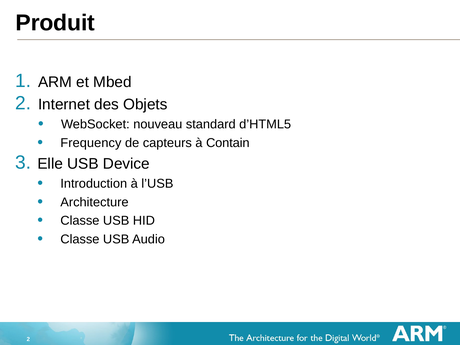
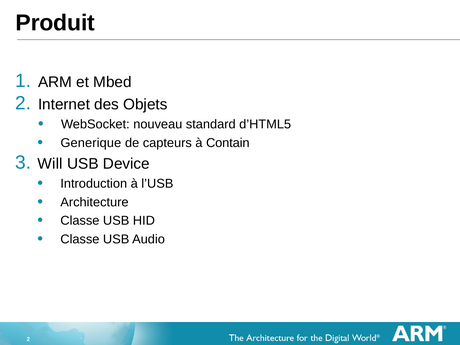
Frequency: Frequency -> Generique
Elle: Elle -> Will
